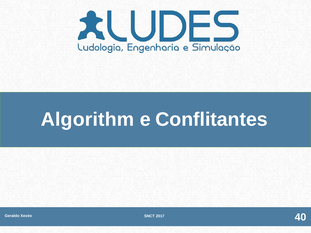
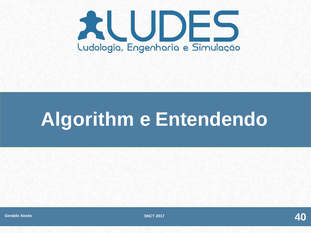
Conflitantes: Conflitantes -> Entendendo
